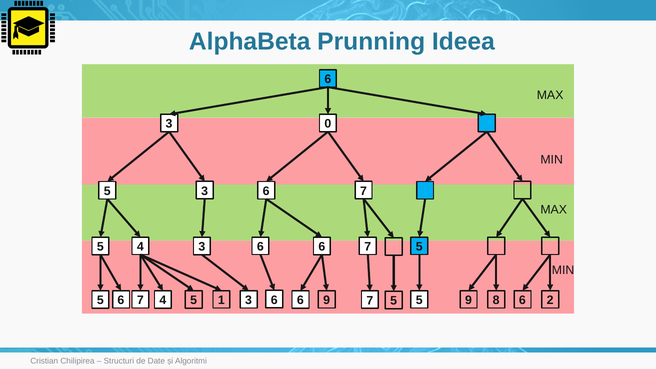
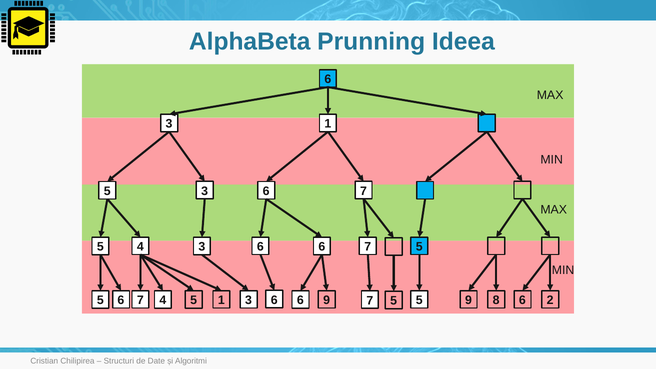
3 0: 0 -> 1
